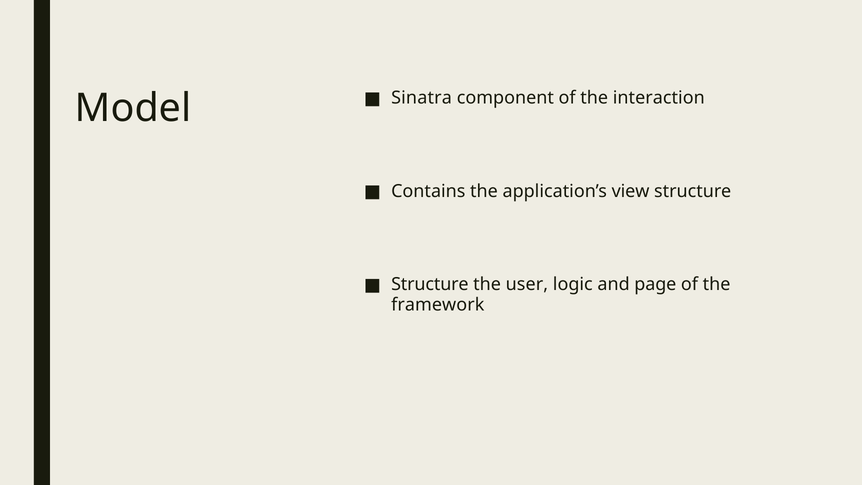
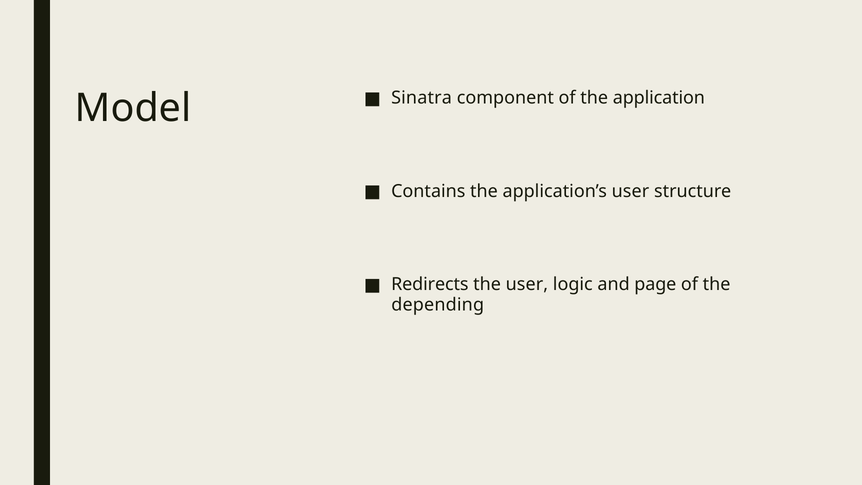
interaction: interaction -> application
application’s view: view -> user
Structure at (430, 284): Structure -> Redirects
framework: framework -> depending
